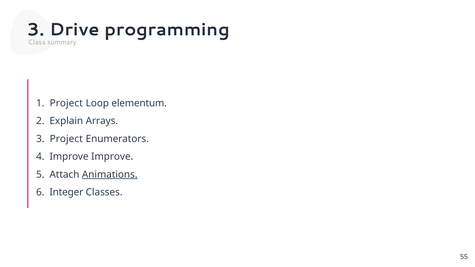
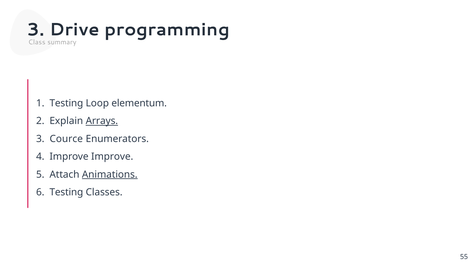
Project at (66, 103): Project -> Testing
Arrays underline: none -> present
3 Project: Project -> Cource
Integer at (66, 192): Integer -> Testing
